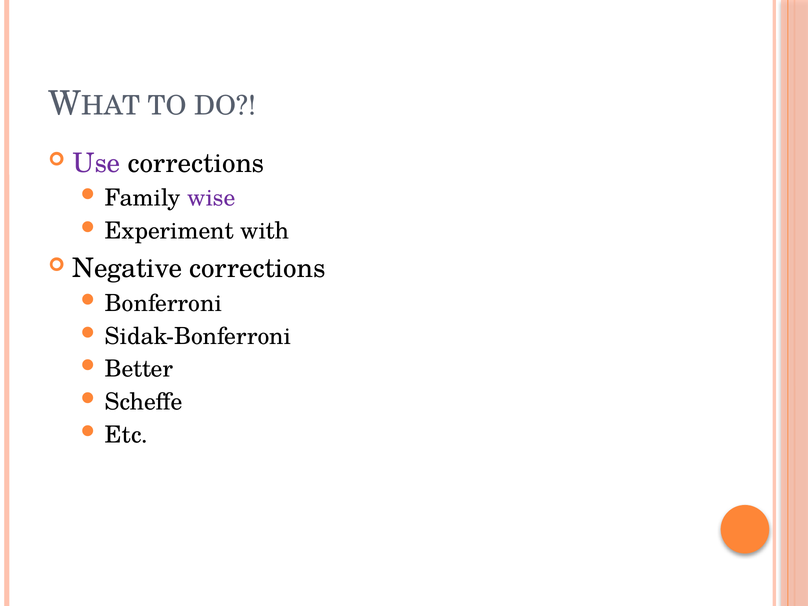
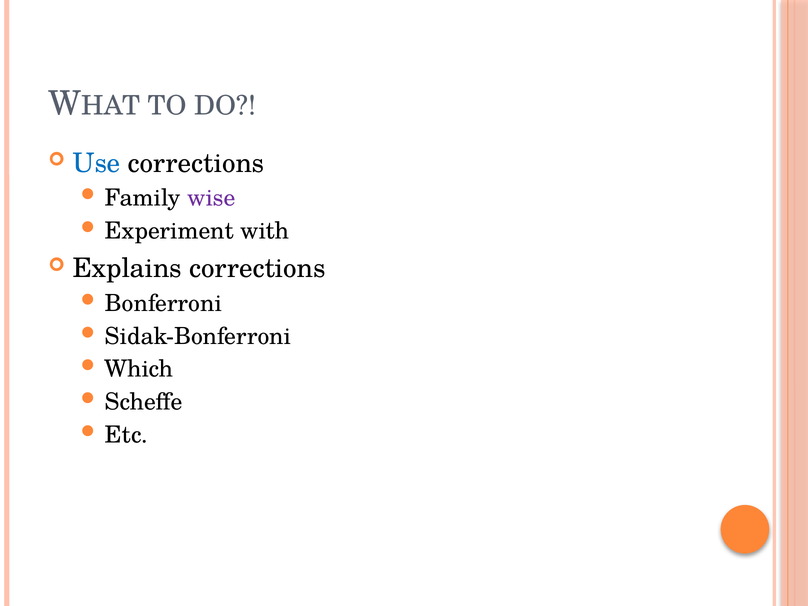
Use colour: purple -> blue
Negative: Negative -> Explains
Better: Better -> Which
